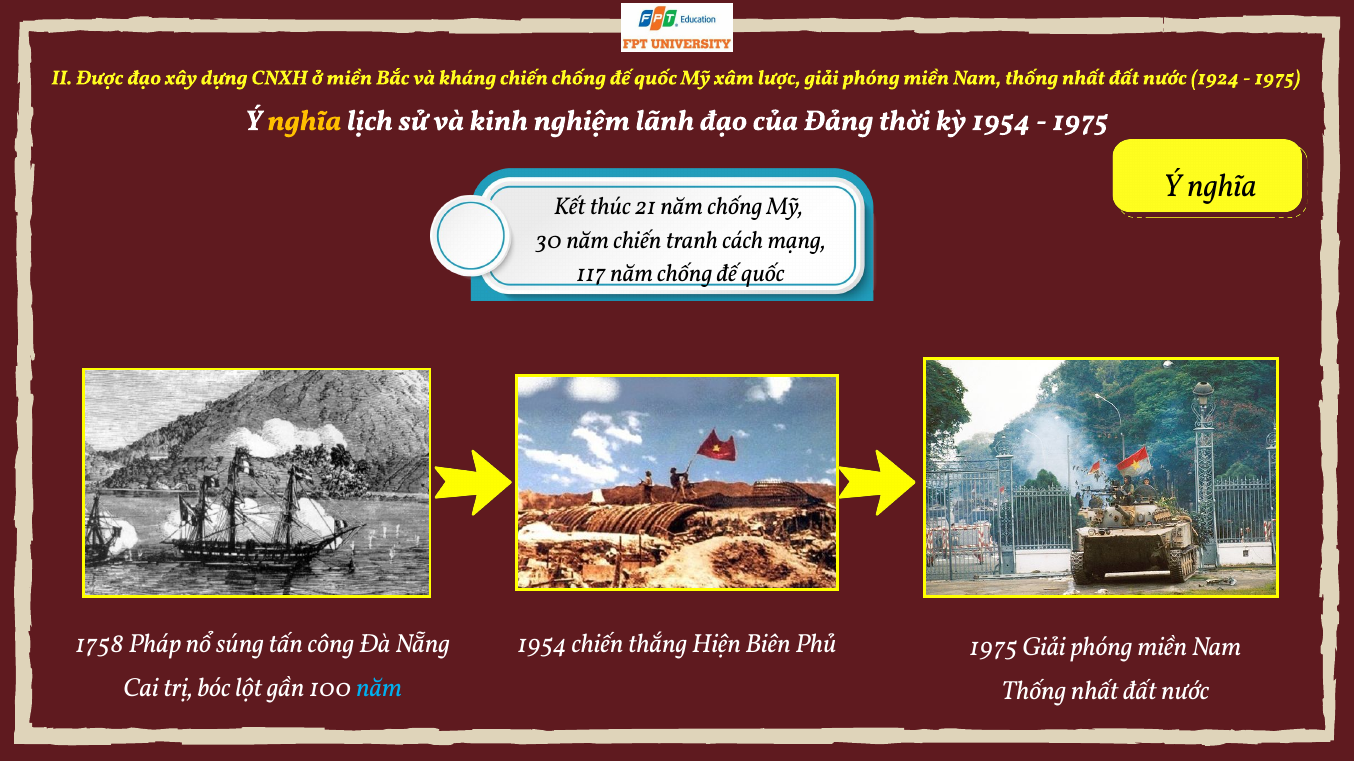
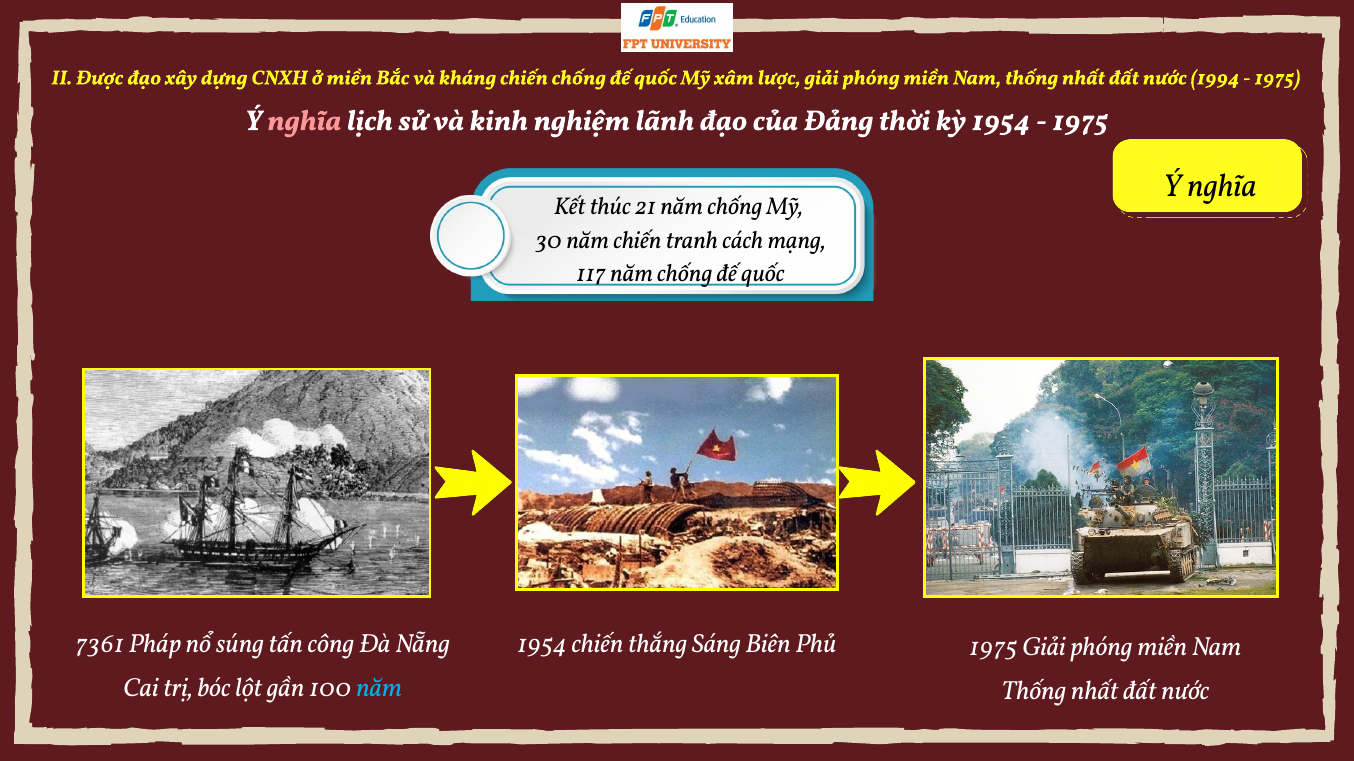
1924: 1924 -> 1994
nghĩa at (304, 121) colour: yellow -> pink
1758: 1758 -> 7361
Hiện: Hiện -> Sáng
